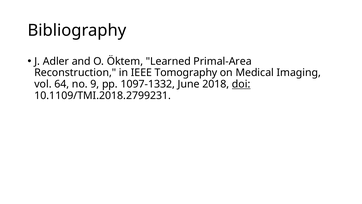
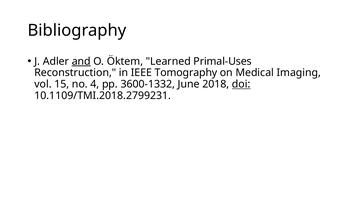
and underline: none -> present
Primal-Area: Primal-Area -> Primal-Uses
64: 64 -> 15
9: 9 -> 4
1097-1332: 1097-1332 -> 3600-1332
